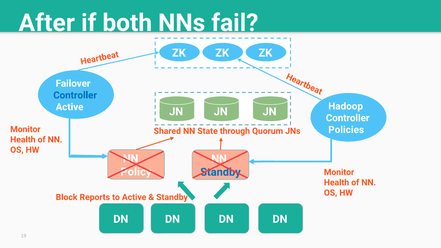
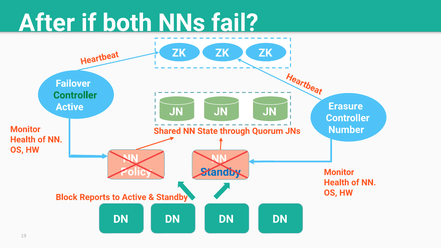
Controller at (75, 95) colour: blue -> green
Hadoop: Hadoop -> Erasure
Policies: Policies -> Number
